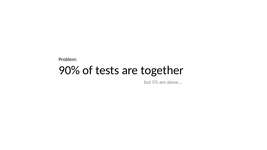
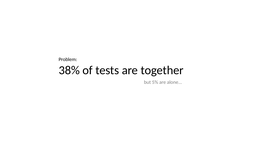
90%: 90% -> 38%
